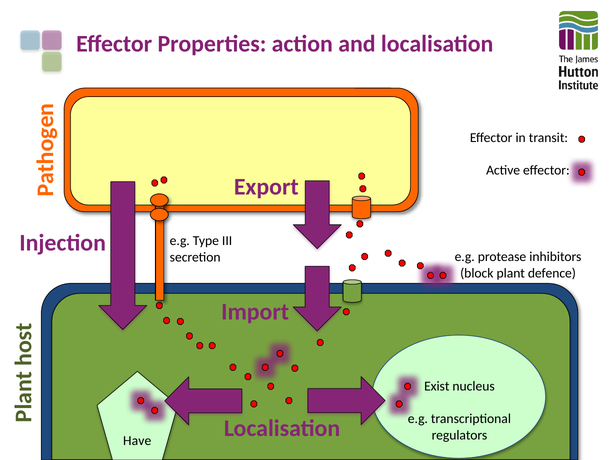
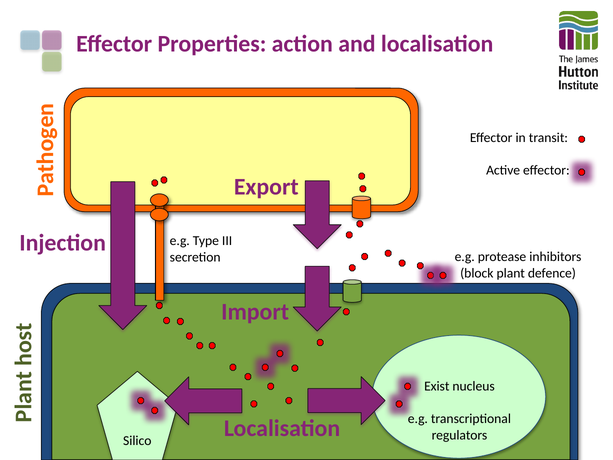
Have: Have -> Silico
